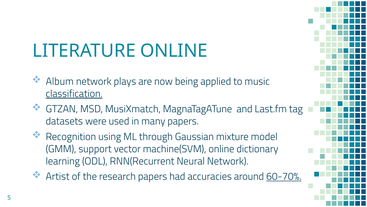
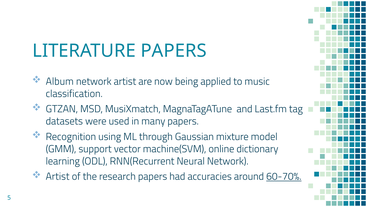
LITERATURE ONLINE: ONLINE -> PAPERS
network plays: plays -> artist
classification underline: present -> none
